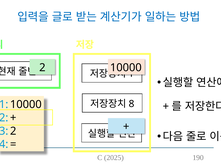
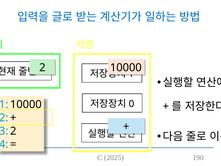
8: 8 -> 0
